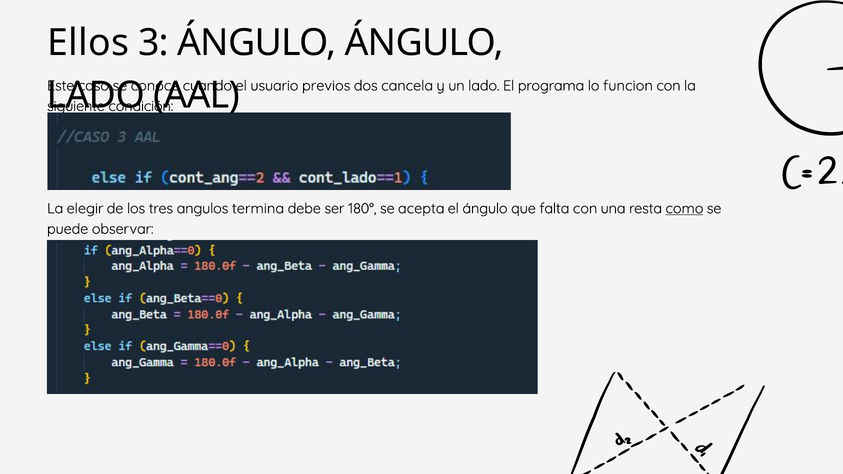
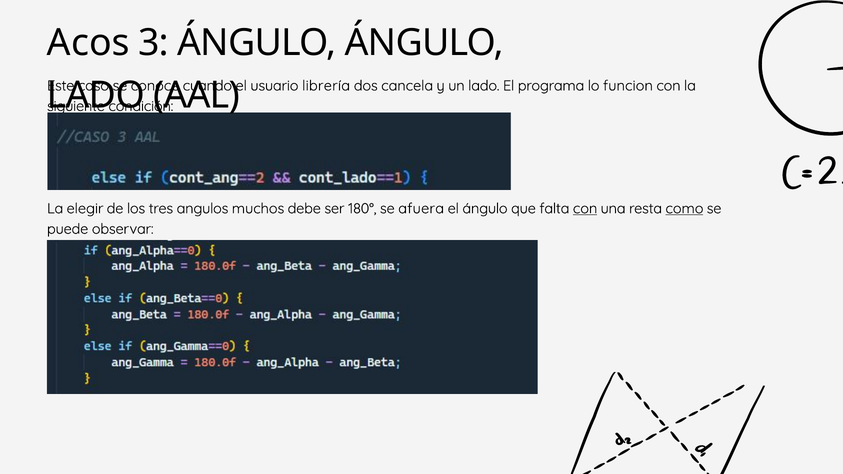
Ellos: Ellos -> Acos
previos: previos -> librería
termina: termina -> muchos
acepta: acepta -> afuera
con at (585, 209) underline: none -> present
